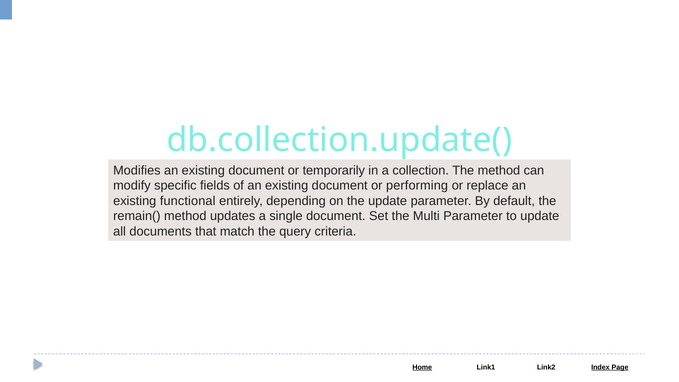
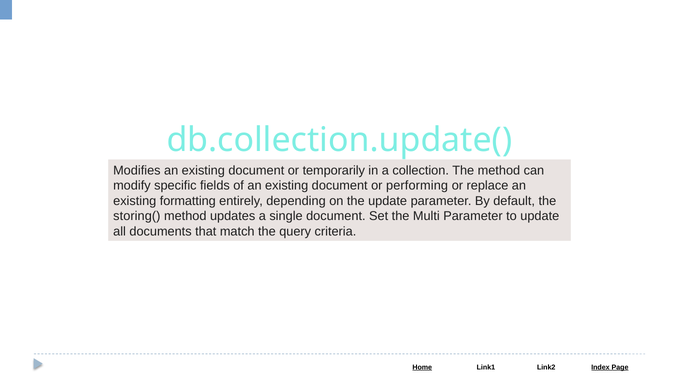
functional: functional -> formatting
remain(: remain( -> storing(
